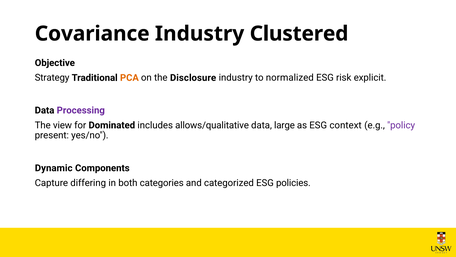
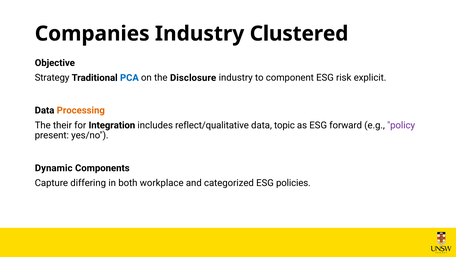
Covariance: Covariance -> Companies
PCA colour: orange -> blue
normalized: normalized -> component
Processing colour: purple -> orange
view: view -> their
Dominated: Dominated -> Integration
allows/qualitative: allows/qualitative -> reflect/qualitative
large: large -> topic
context: context -> forward
categories: categories -> workplace
